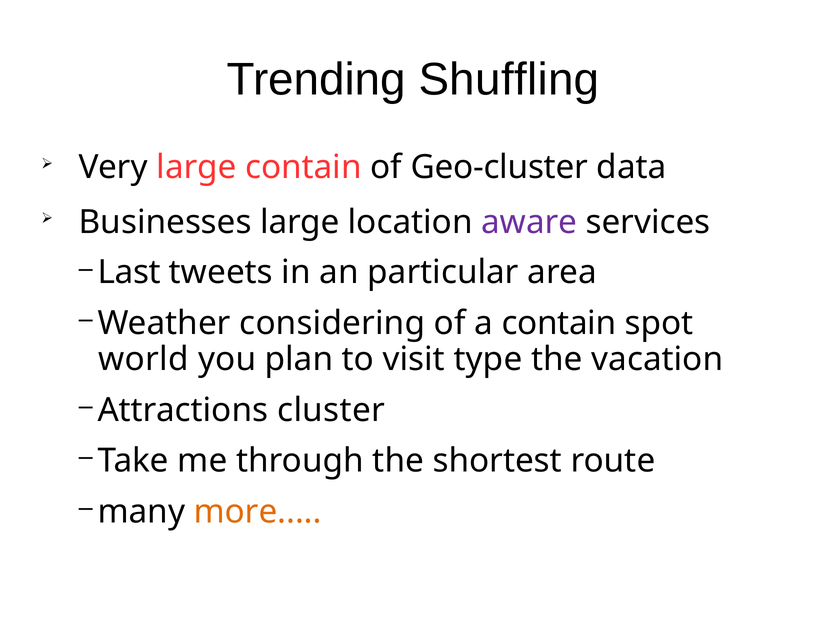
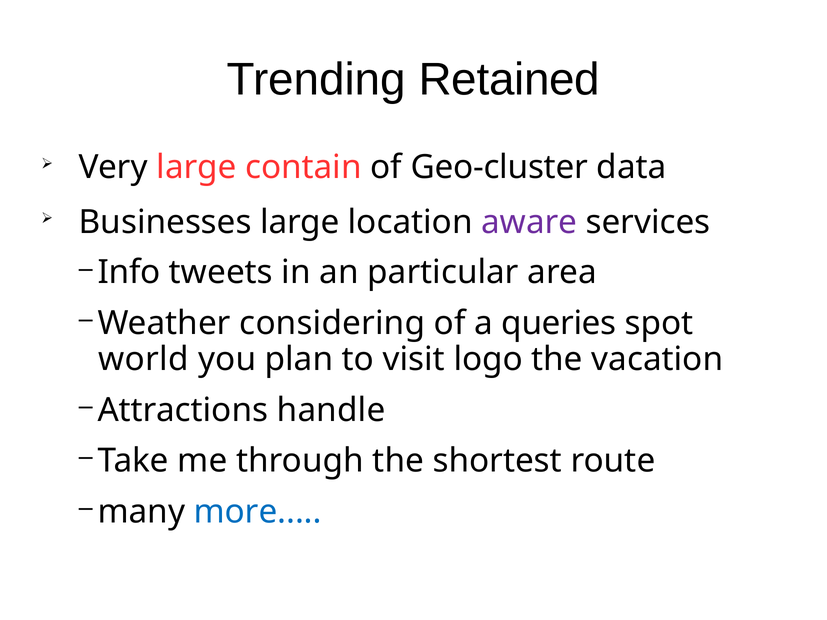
Shuffling: Shuffling -> Retained
Last: Last -> Info
a contain: contain -> queries
type: type -> logo
cluster: cluster -> handle
more colour: orange -> blue
